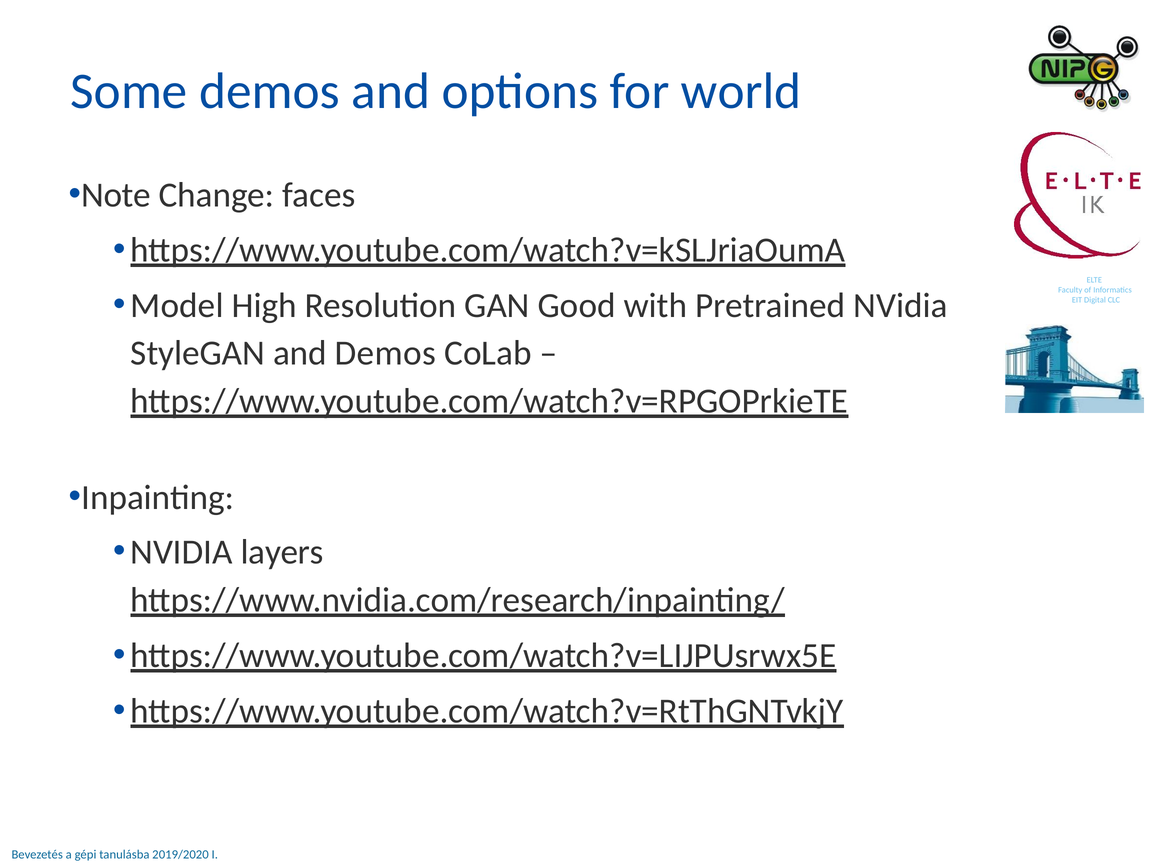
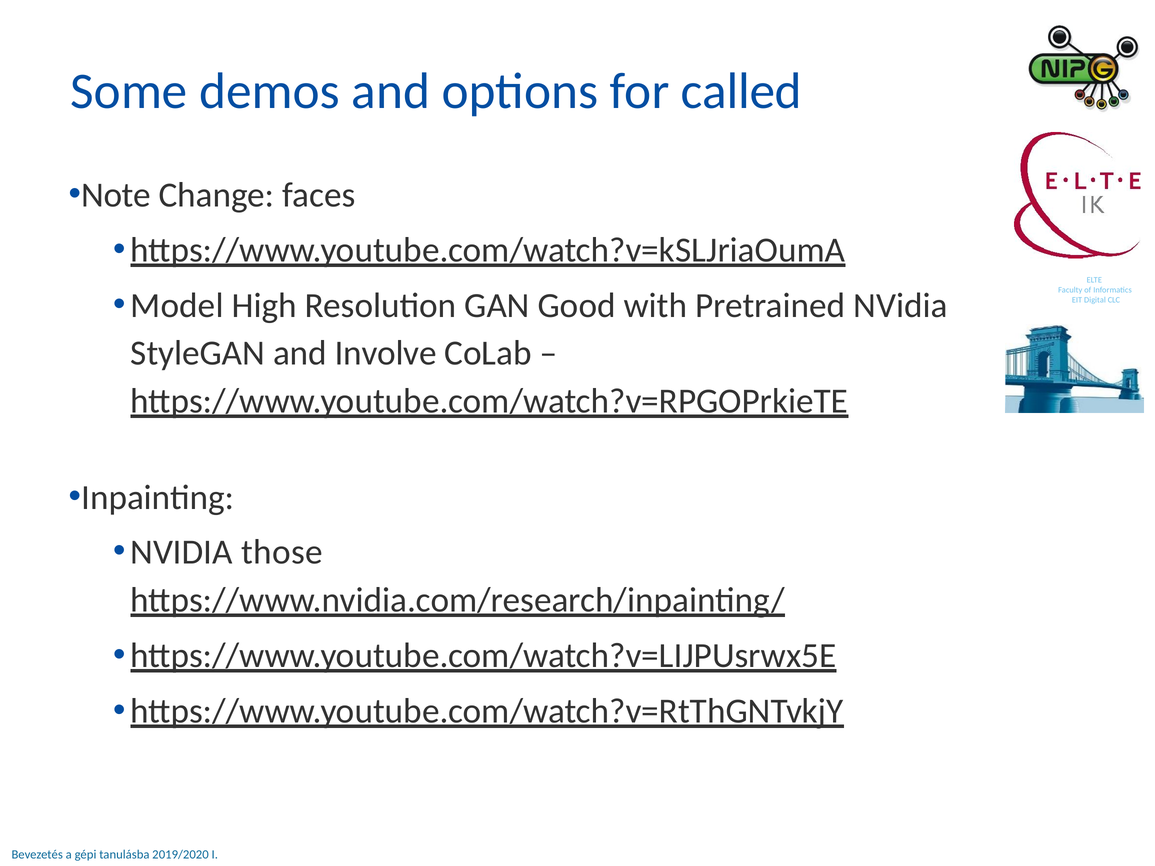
world: world -> called
and Demos: Demos -> Involve
layers: layers -> those
